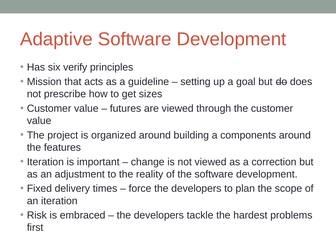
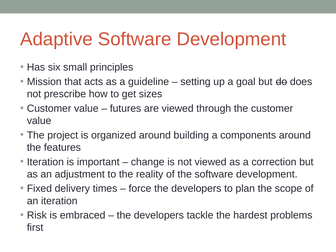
verify: verify -> small
